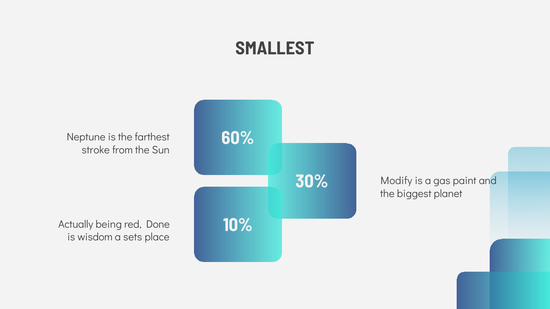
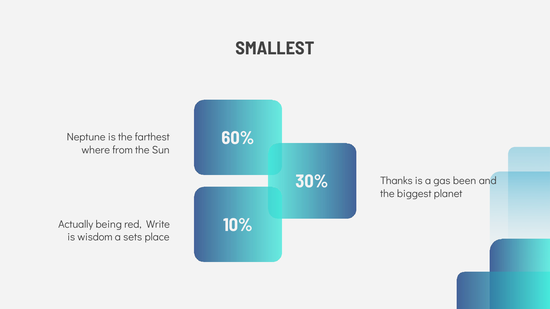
stroke: stroke -> where
Modify: Modify -> Thanks
paint: paint -> been
Done: Done -> Write
